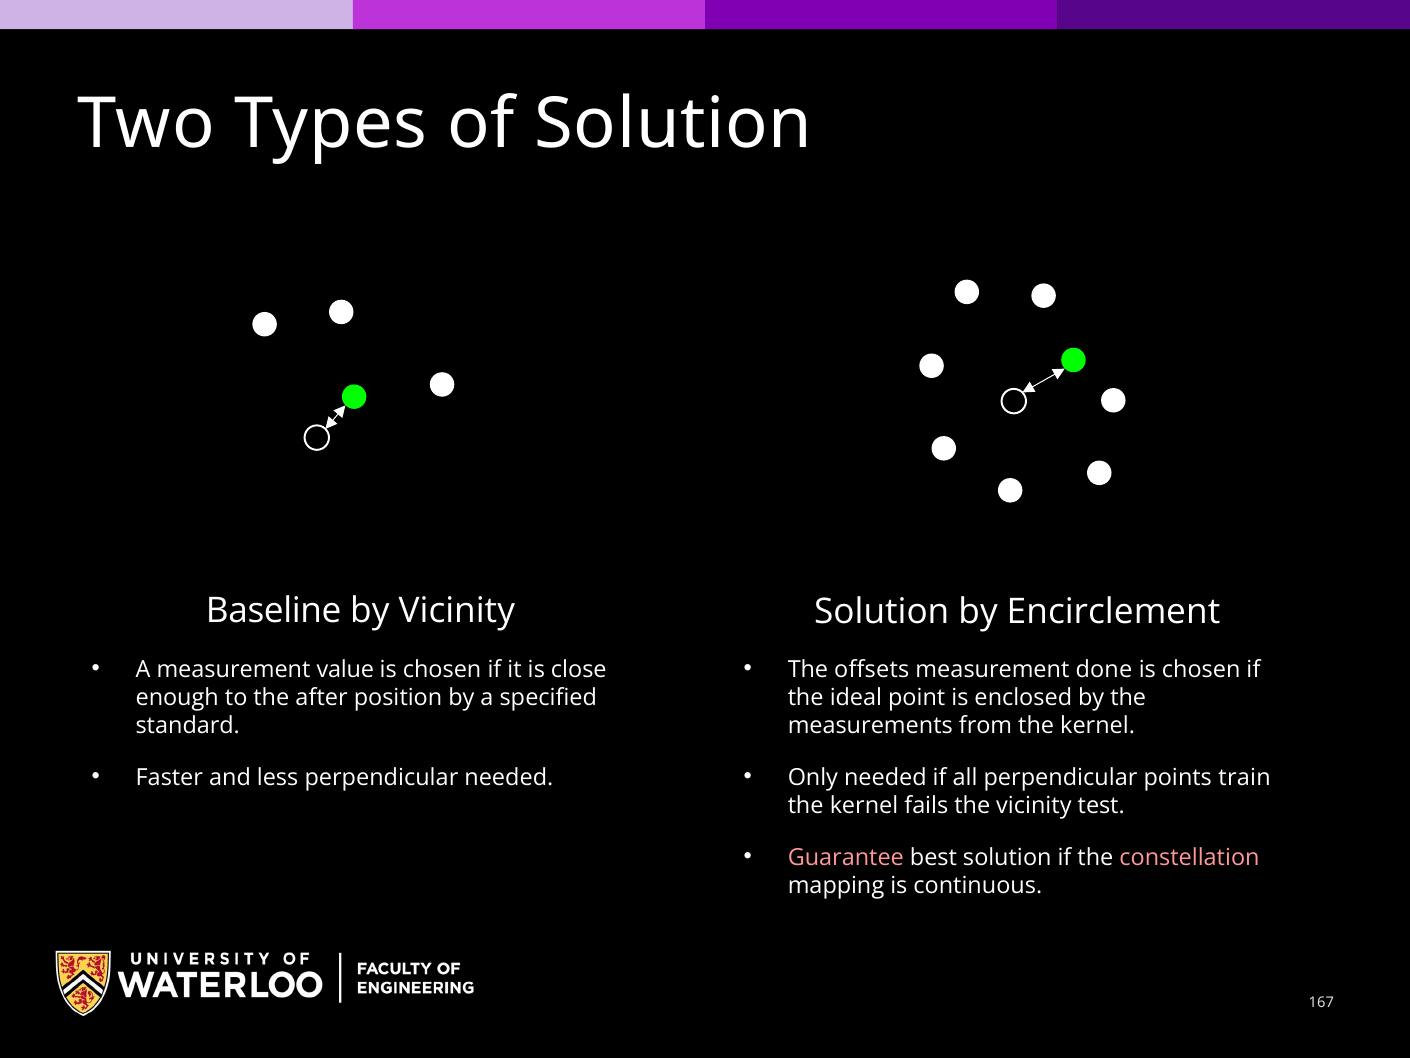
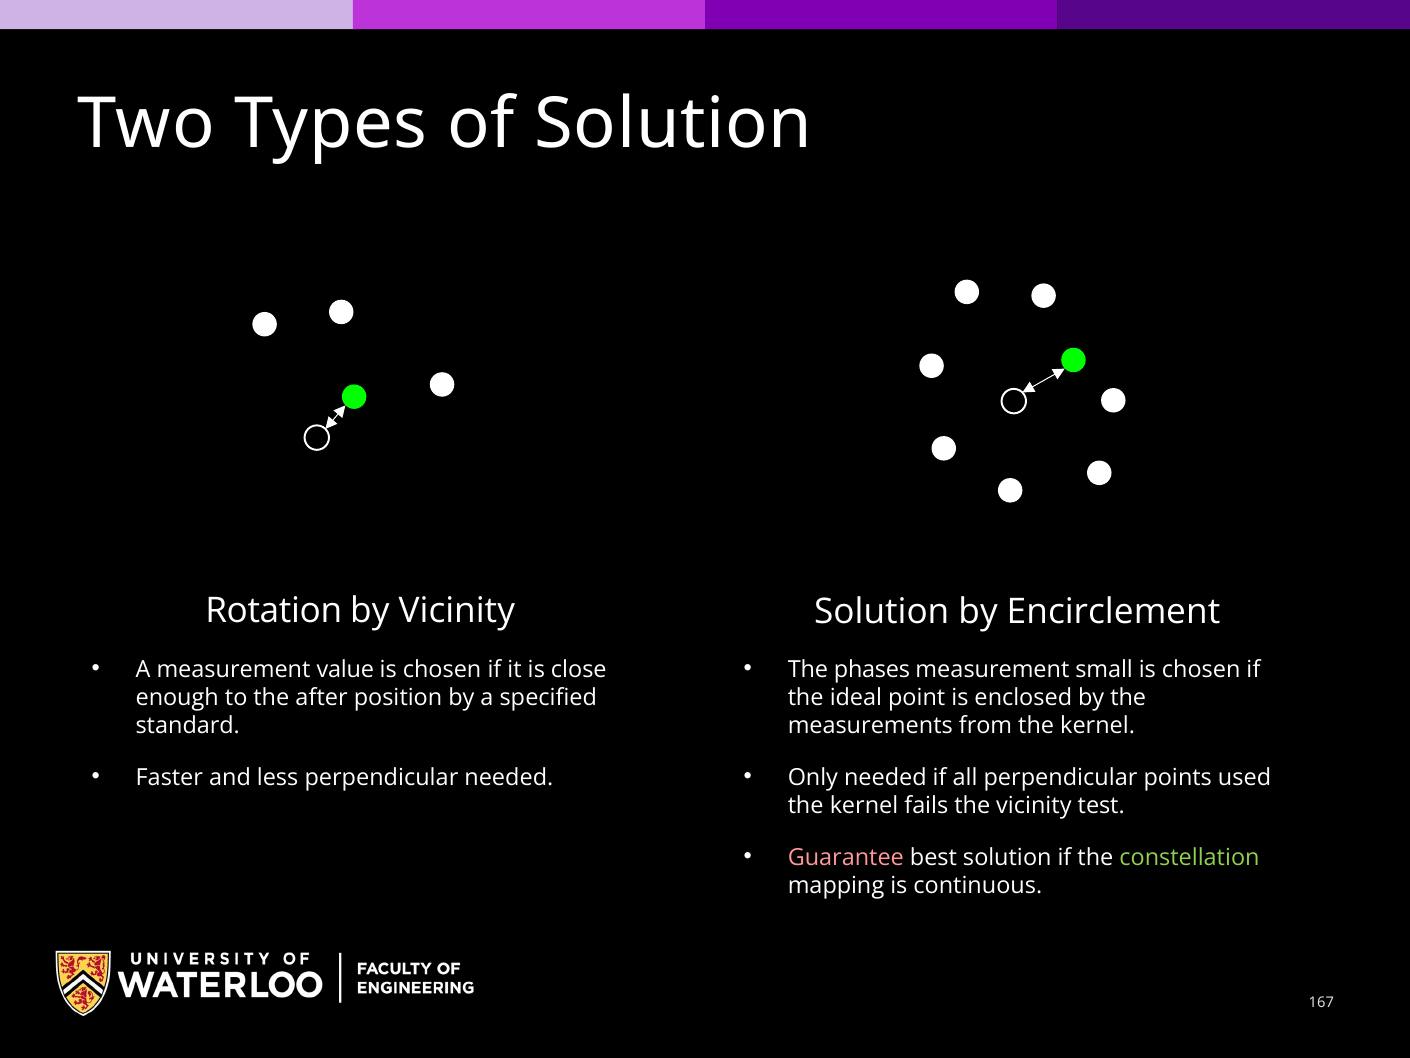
Baseline: Baseline -> Rotation
offsets: offsets -> phases
done: done -> small
train: train -> used
constellation colour: pink -> light green
